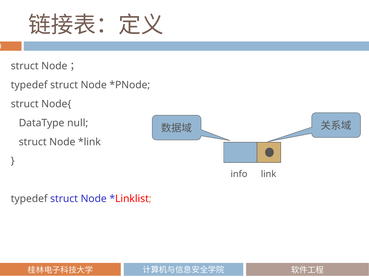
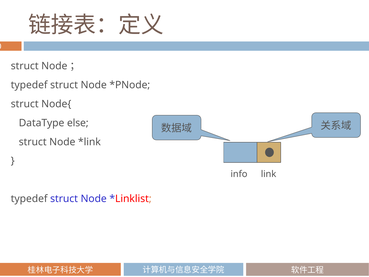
null: null -> else
